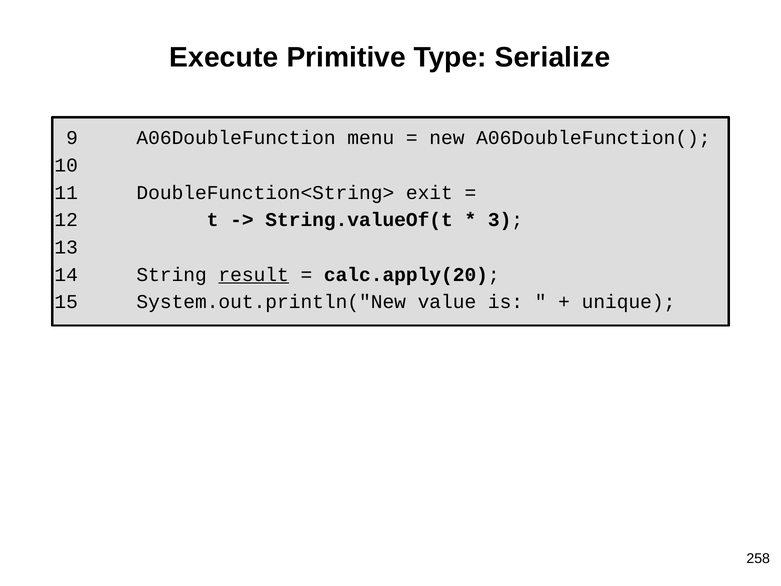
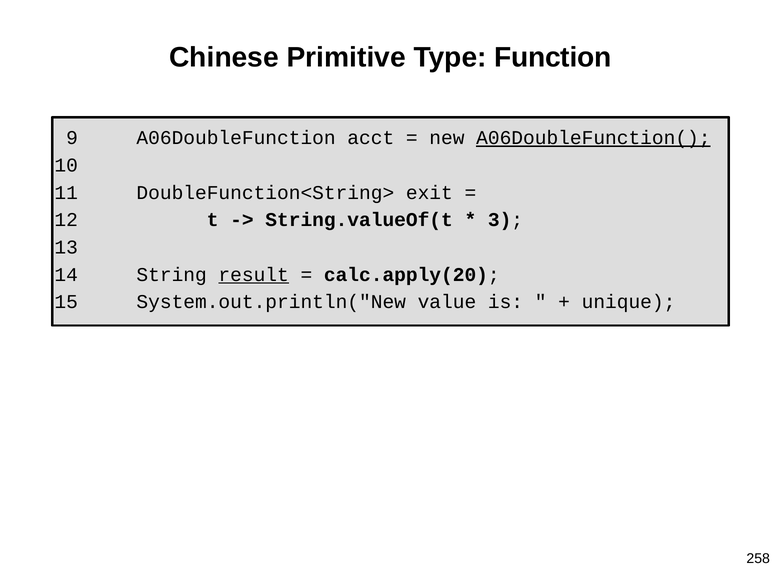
Execute: Execute -> Chinese
Serialize: Serialize -> Function
menu: menu -> acct
A06DoubleFunction( underline: none -> present
